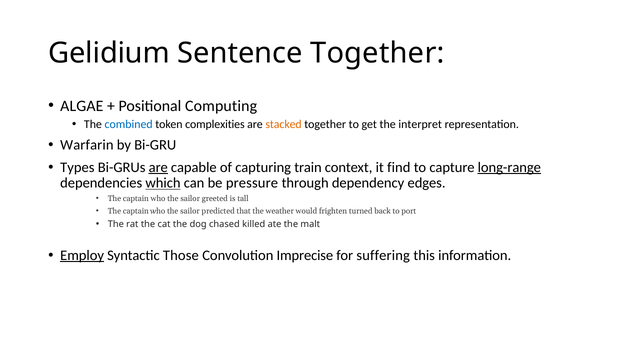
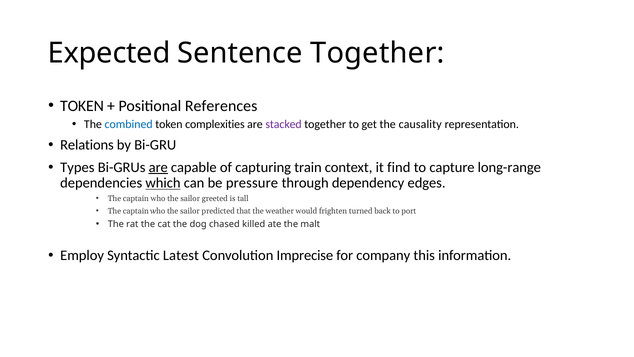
Gelidium: Gelidium -> Expected
ALGAE at (82, 106): ALGAE -> TOKEN
Computing: Computing -> References
stacked colour: orange -> purple
interpret: interpret -> causality
Warfarin: Warfarin -> Relations
long-range underline: present -> none
Employ underline: present -> none
Those: Those -> Latest
suffering: suffering -> company
